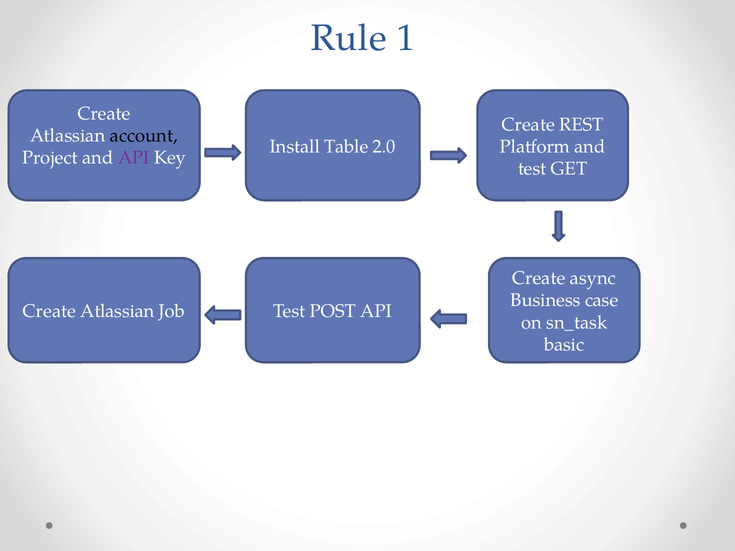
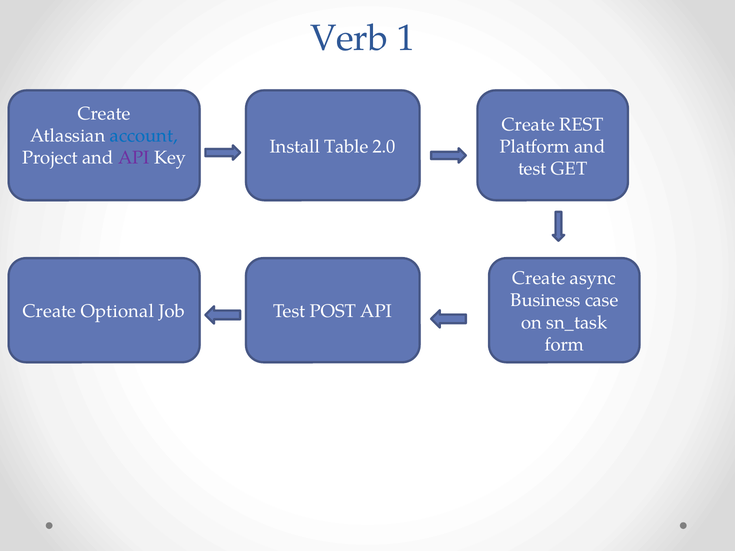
Rule: Rule -> Verb
account colour: black -> blue
Atlassian at (117, 312): Atlassian -> Optional
basic: basic -> form
